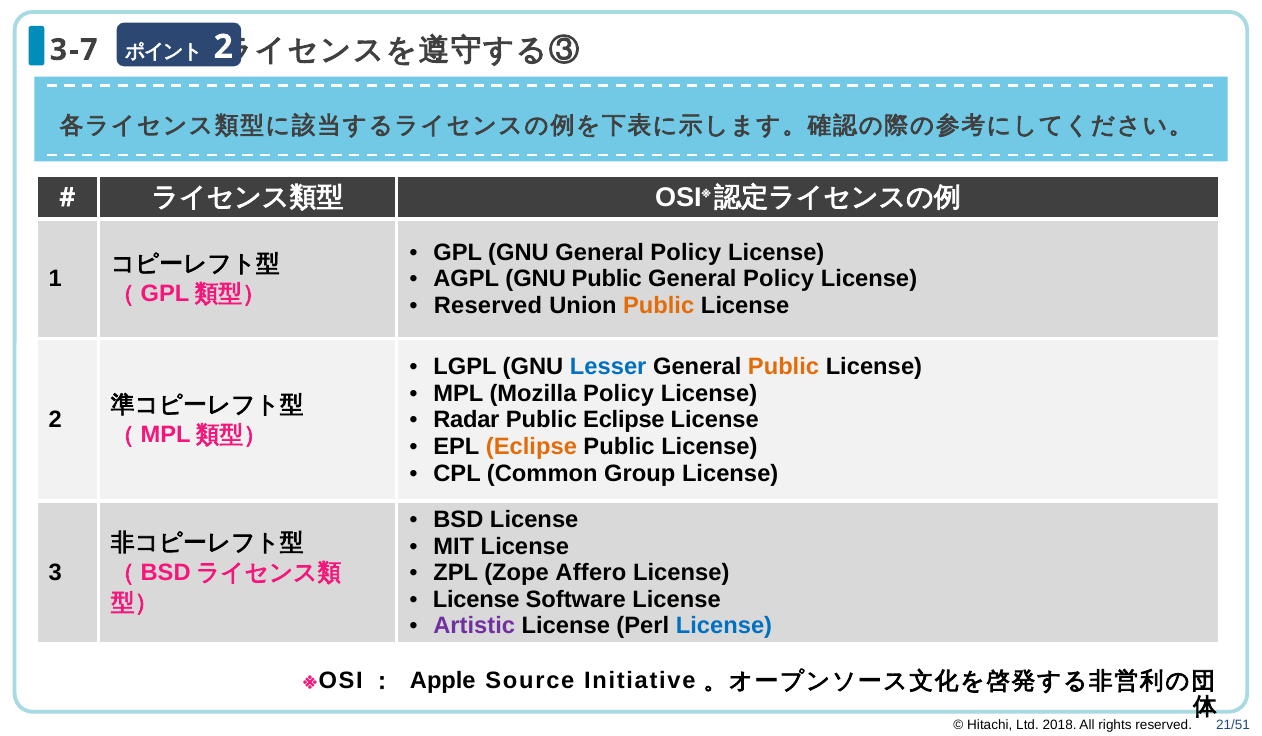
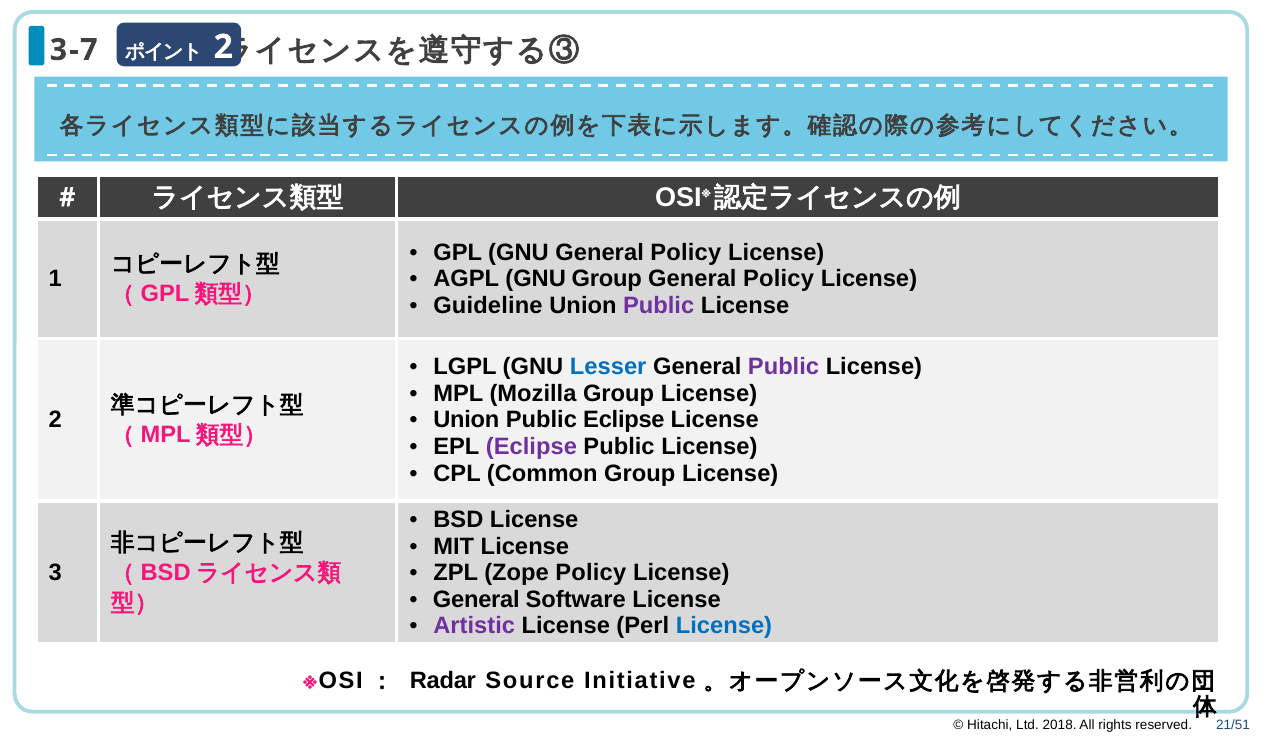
GNU Public: Public -> Group
Reserved at (488, 306): Reserved -> Guideline
Public at (659, 306) colour: orange -> purple
Public at (784, 367) colour: orange -> purple
Mozilla Policy: Policy -> Group
Radar at (466, 420): Radar -> Union
Eclipse at (531, 447) colour: orange -> purple
Zope Affero: Affero -> Policy
License at (476, 600): License -> General
Apple: Apple -> Radar
